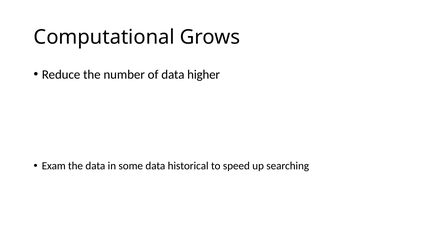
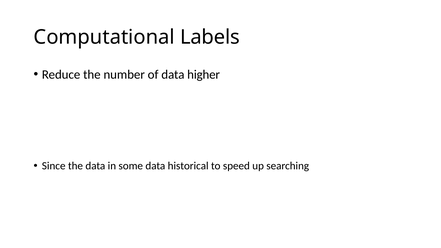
Grows: Grows -> Labels
Exam: Exam -> Since
